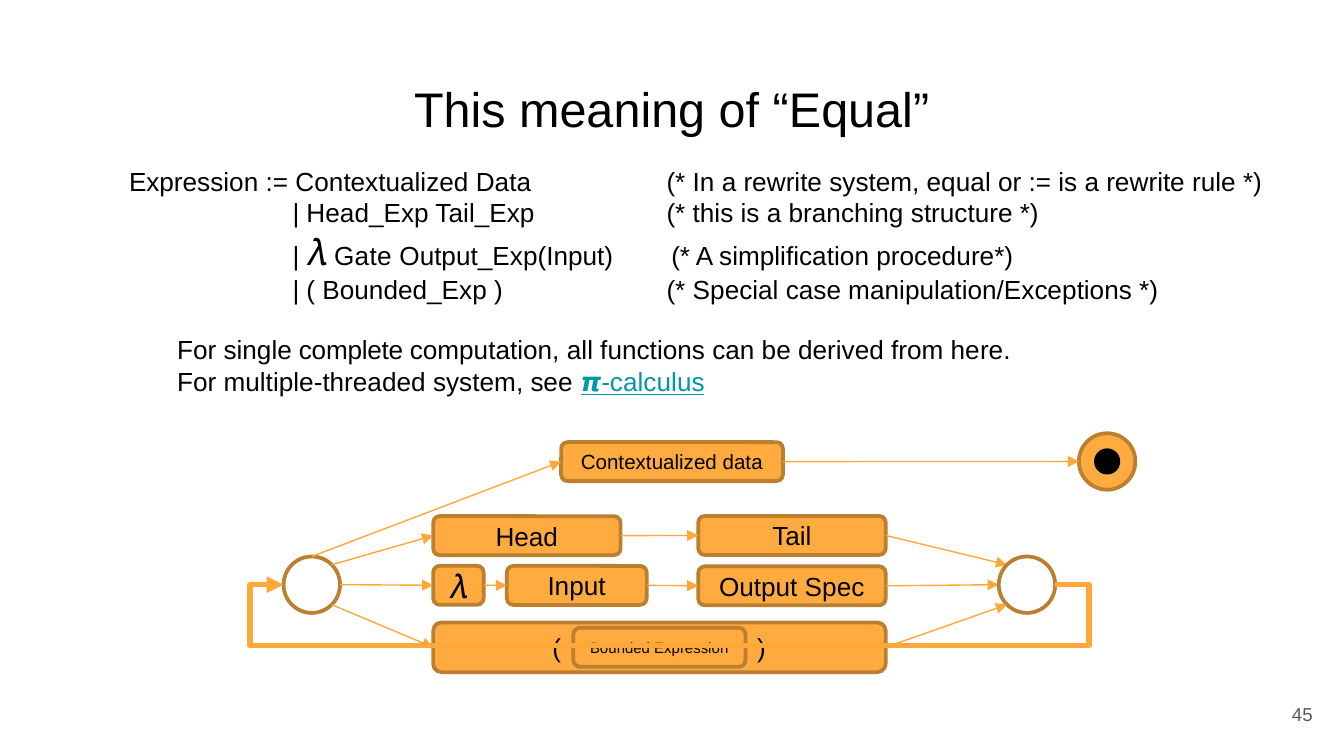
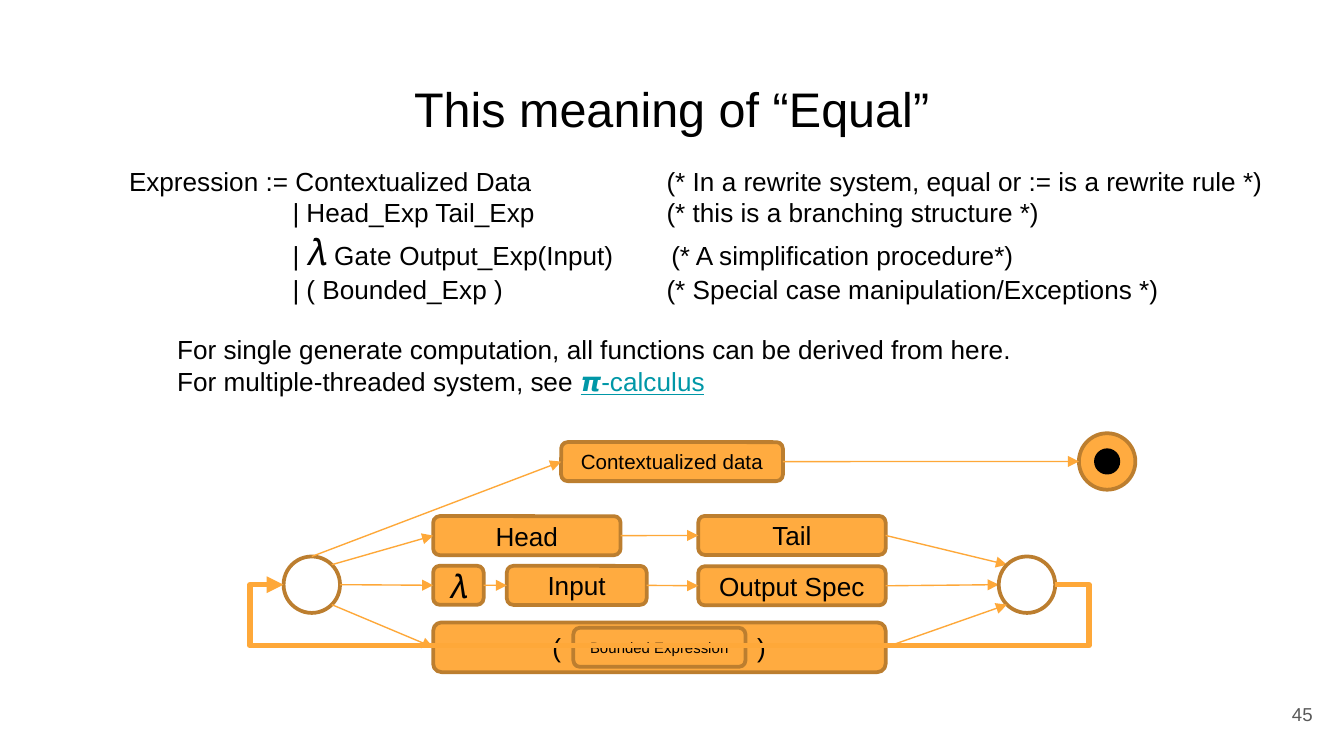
complete: complete -> generate
